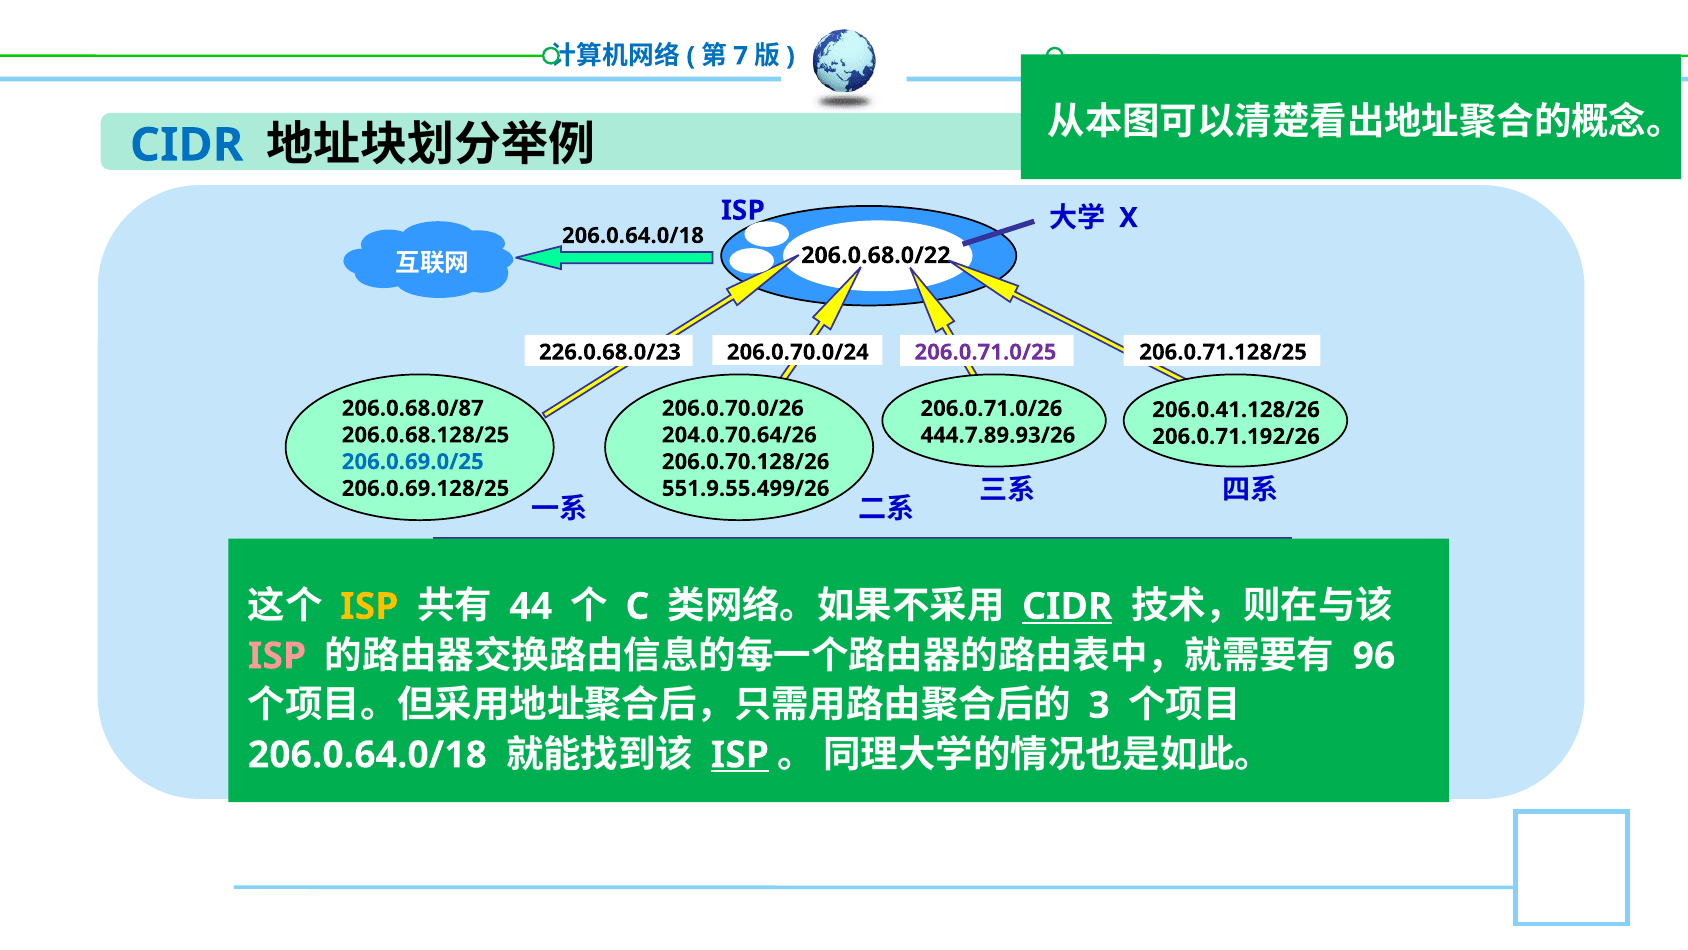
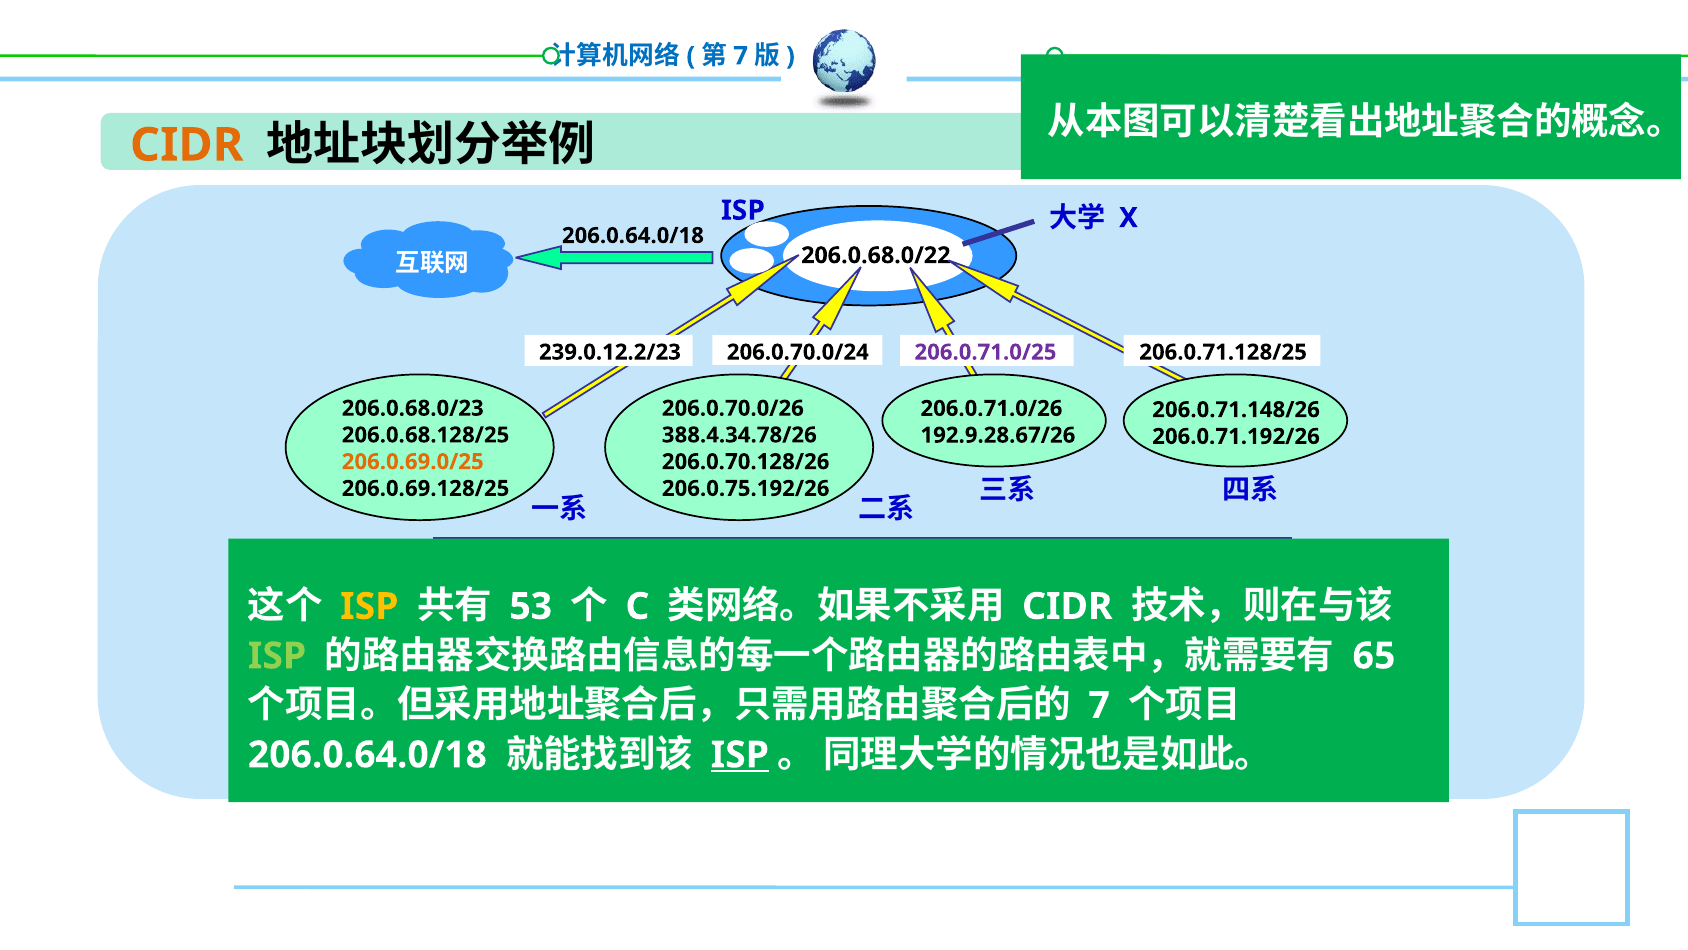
CIDR at (187, 145) colour: blue -> orange
226.0.68.0/23: 226.0.68.0/23 -> 239.0.12.2/23
206.0.68.0/87 at (413, 408): 206.0.68.0/87 -> 206.0.68.0/23
206.0.41.128/26: 206.0.41.128/26 -> 206.0.71.148/26
204.0.70.64/26: 204.0.70.64/26 -> 388.4.34.78/26
444.7.89.93/26: 444.7.89.93/26 -> 192.9.28.67/26
206.0.69.0/25 colour: blue -> orange
551.9.55.499/26: 551.9.55.499/26 -> 206.0.75.192/26
44: 44 -> 53
CIDR at (1067, 606) underline: present -> none
ISP at (277, 656) colour: pink -> light green
96: 96 -> 65
3 at (1099, 705): 3 -> 7
